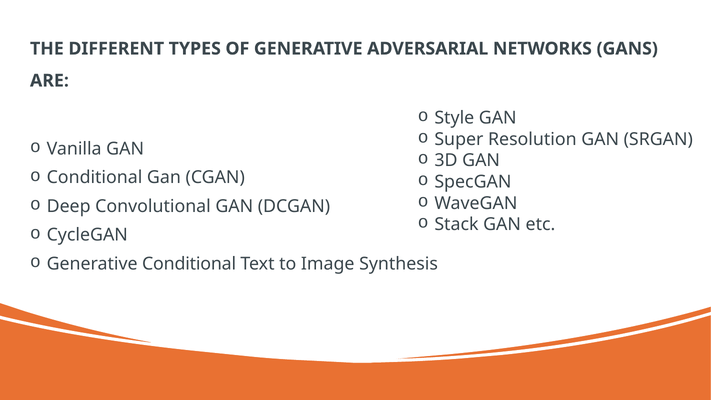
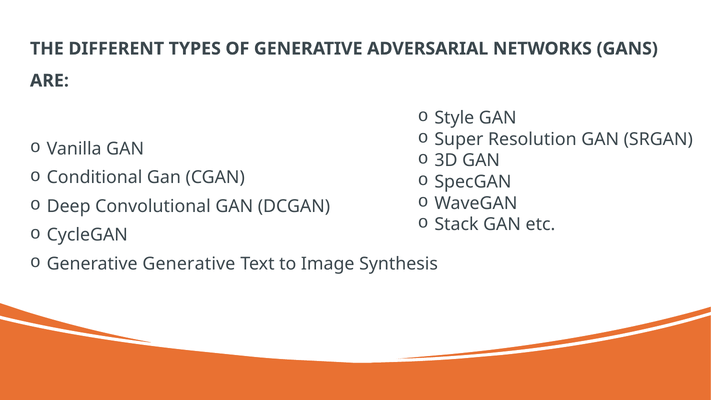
Generative Conditional: Conditional -> Generative
